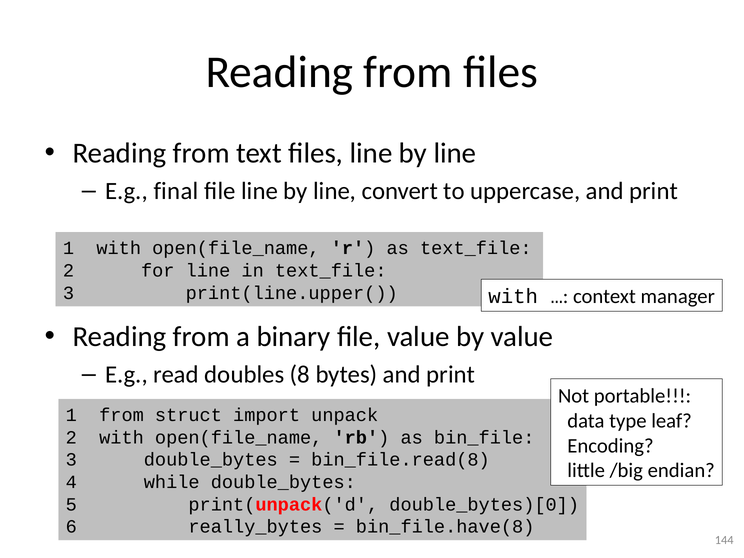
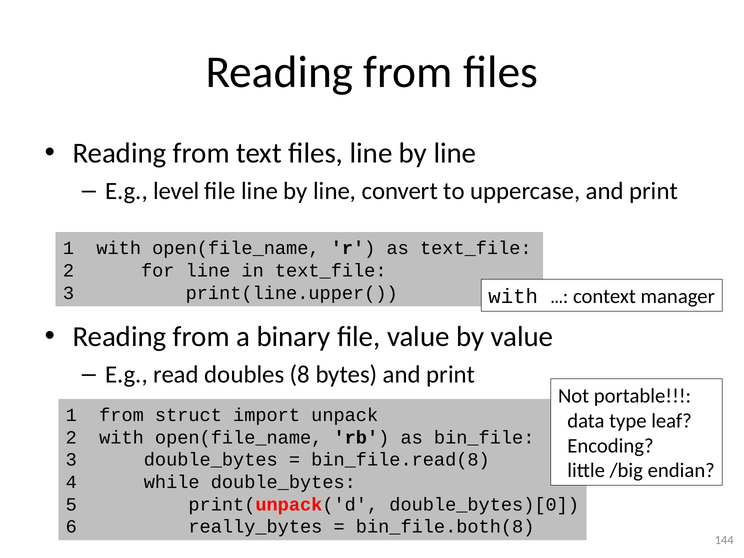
final: final -> level
bin_file.have(8: bin_file.have(8 -> bin_file.both(8
